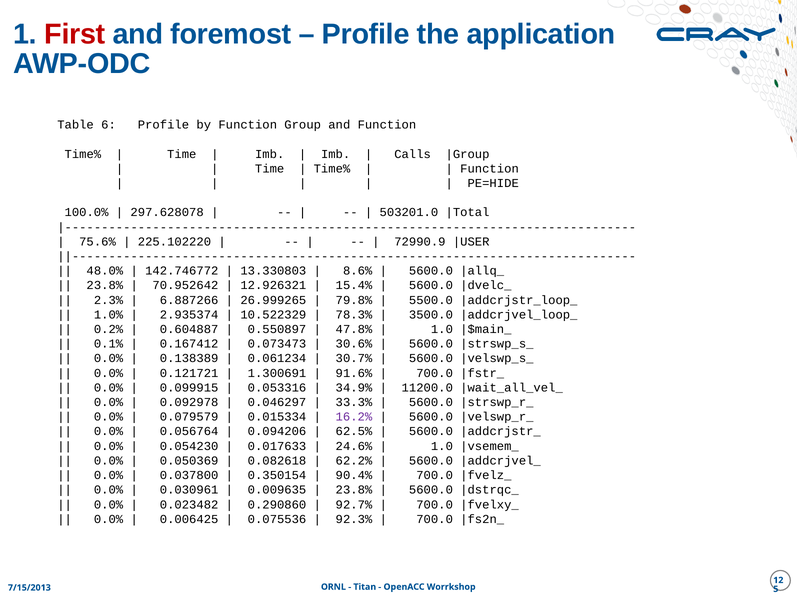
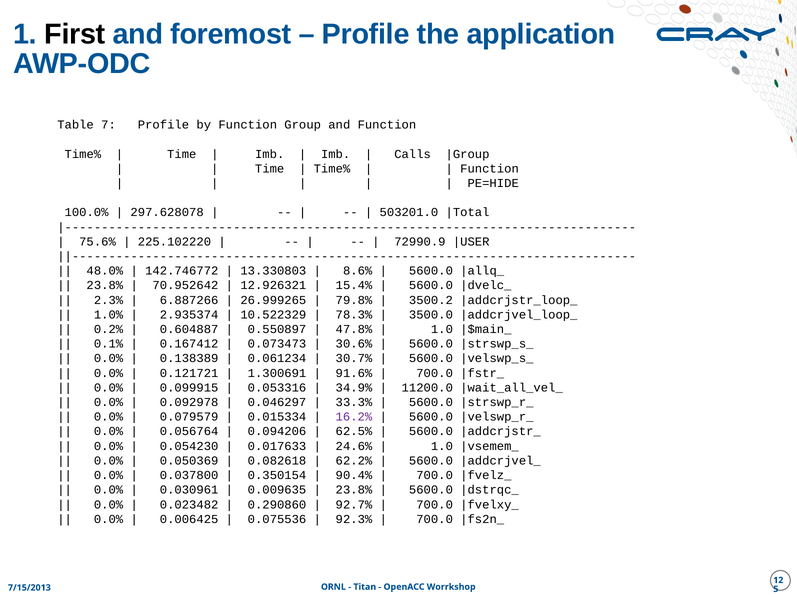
First colour: red -> black
6: 6 -> 7
5500.0: 5500.0 -> 3500.2
